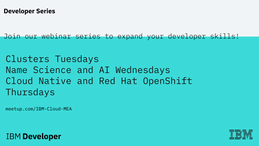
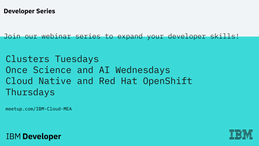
Name: Name -> Once
